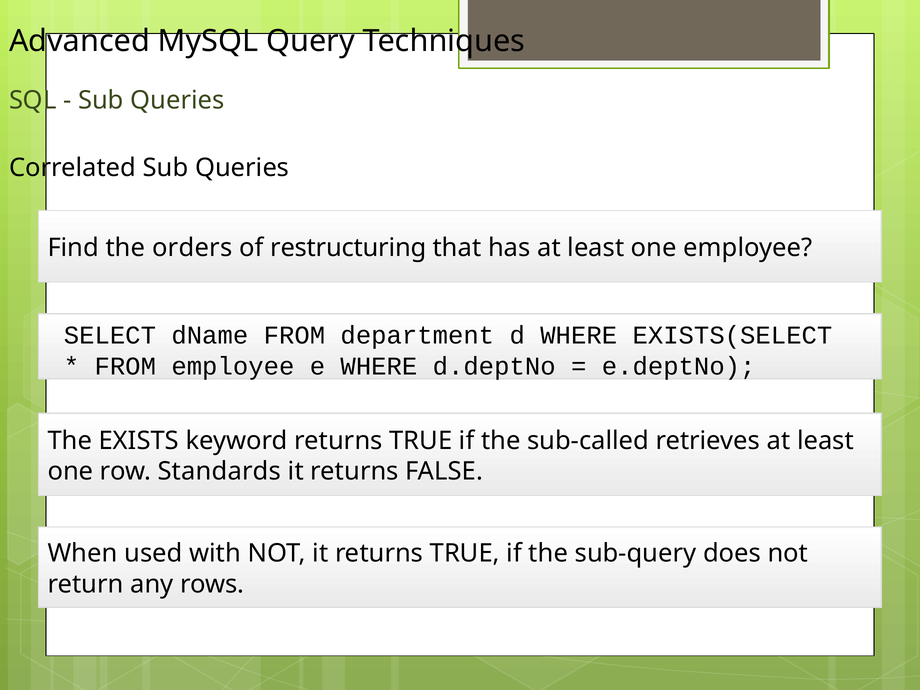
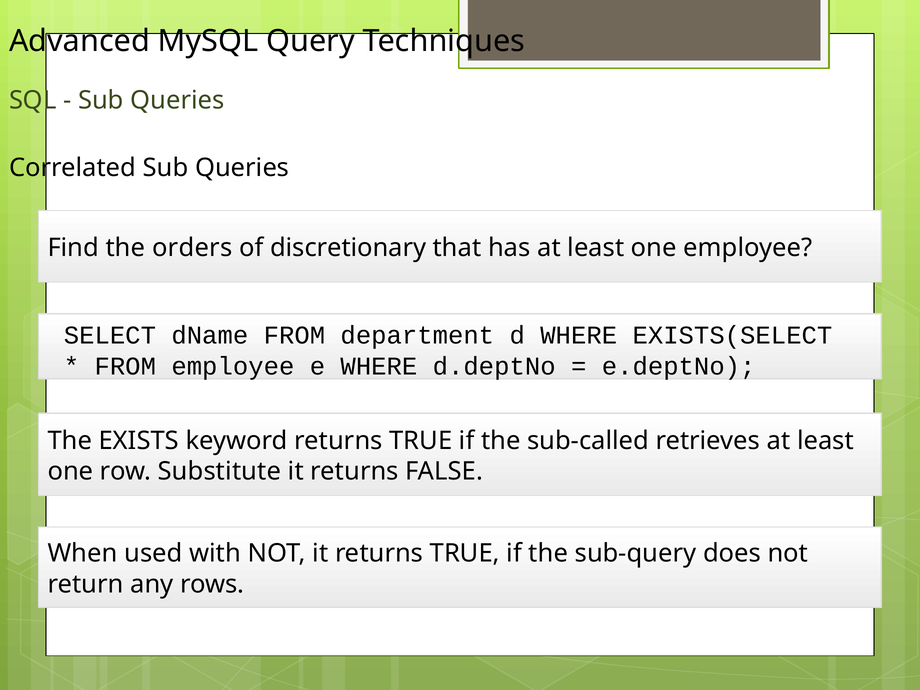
restructuring: restructuring -> discretionary
Standards: Standards -> Substitute
